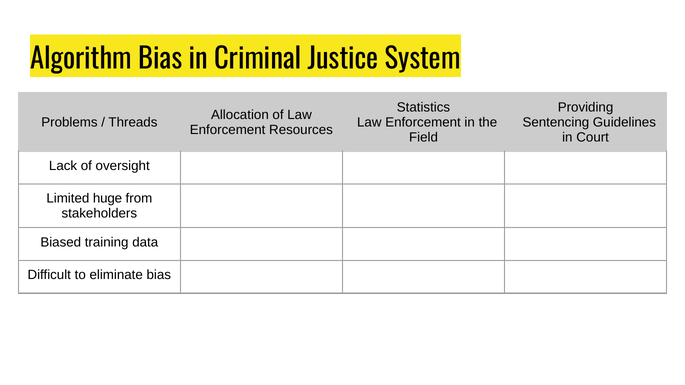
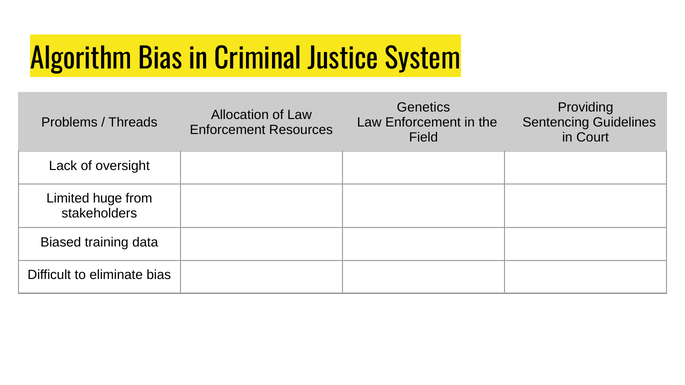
Statistics: Statistics -> Genetics
